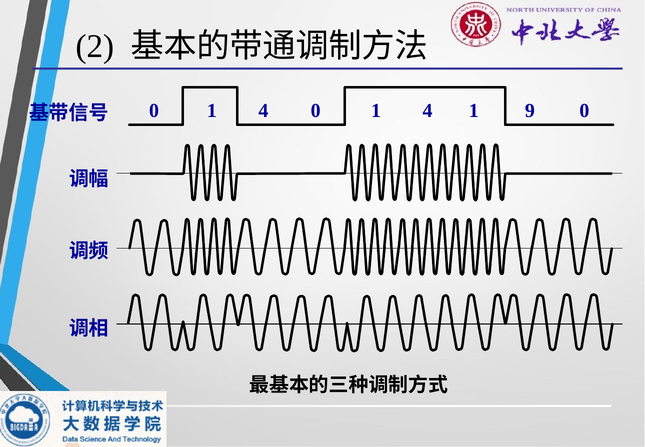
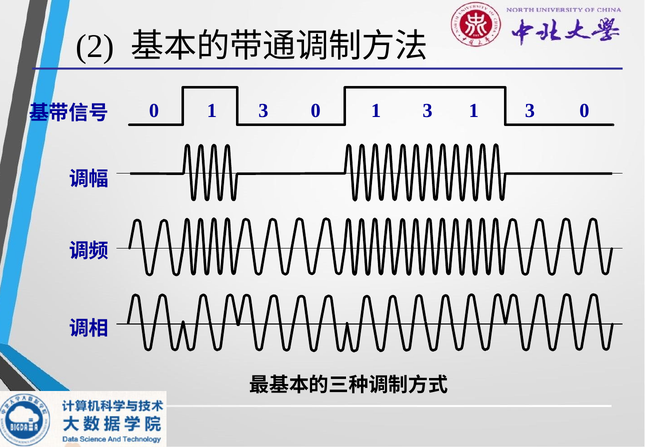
4 at (263, 110): 4 -> 3
4 at (428, 110): 4 -> 3
9 at (530, 110): 9 -> 3
